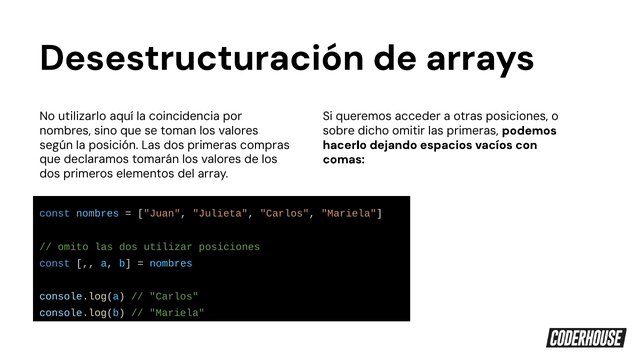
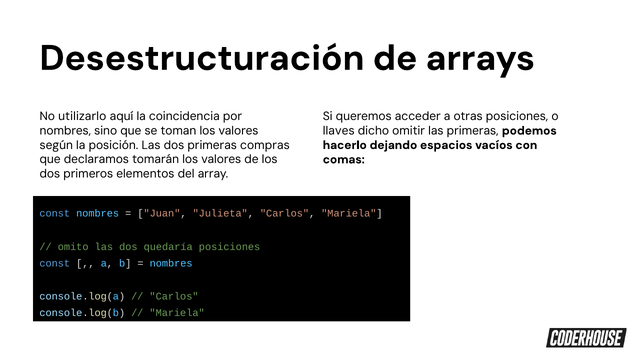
sobre: sobre -> llaves
utilizar: utilizar -> quedaría
